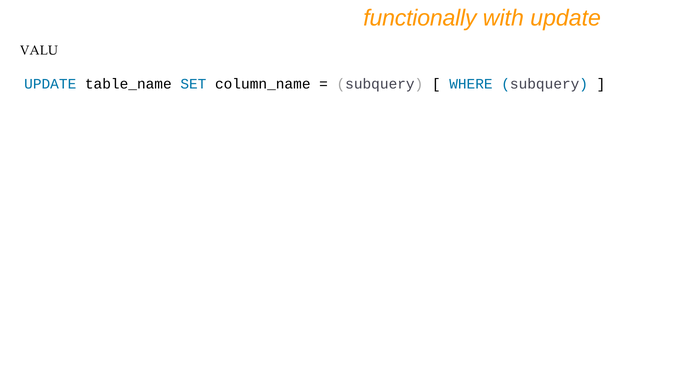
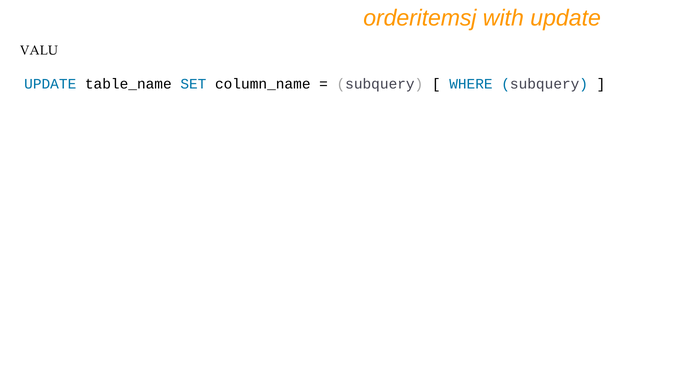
functionally: functionally -> orderitemsj
